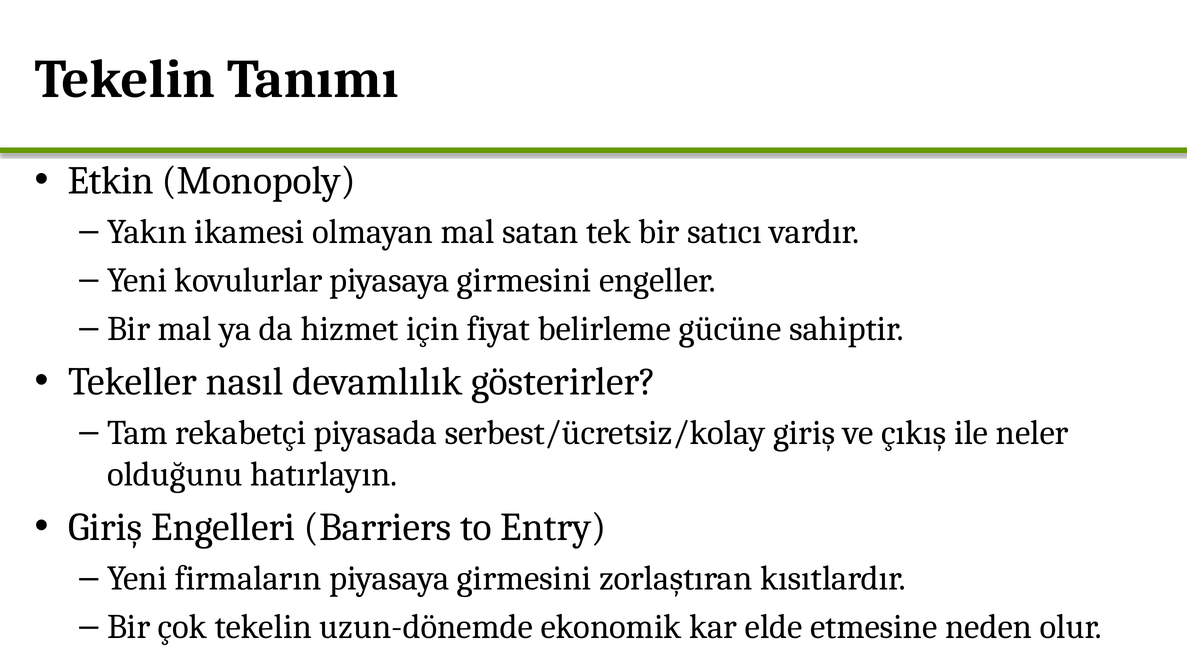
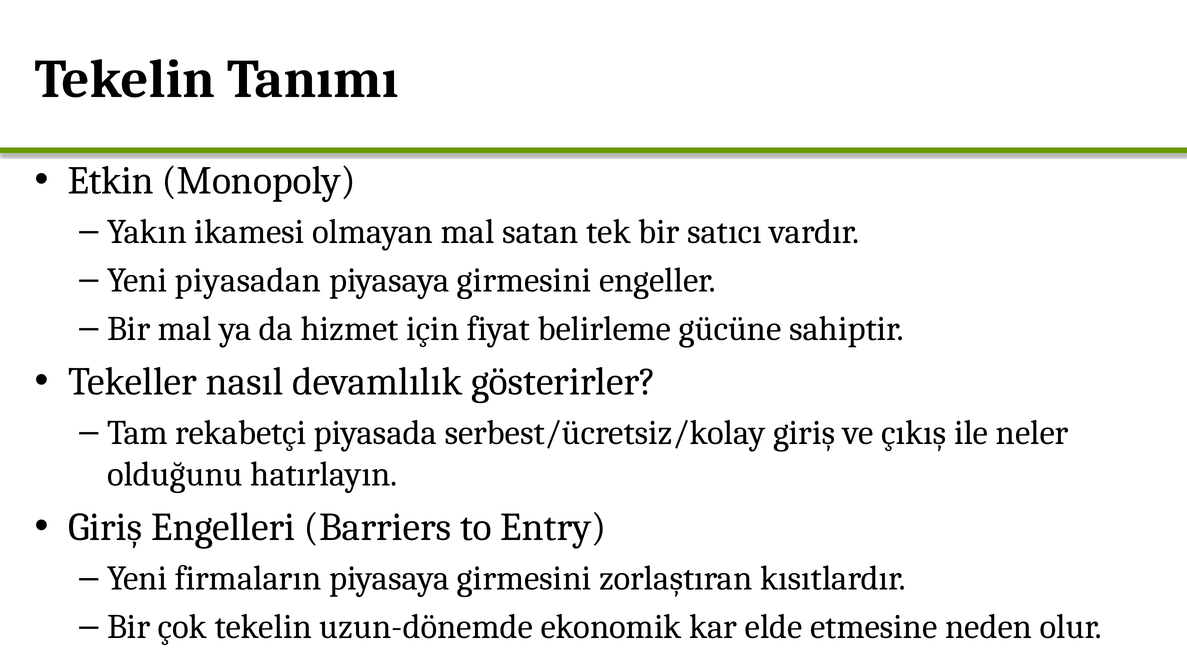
kovulurlar: kovulurlar -> piyasadan
